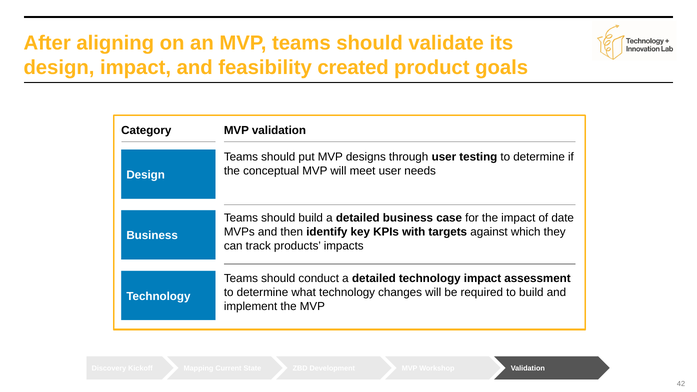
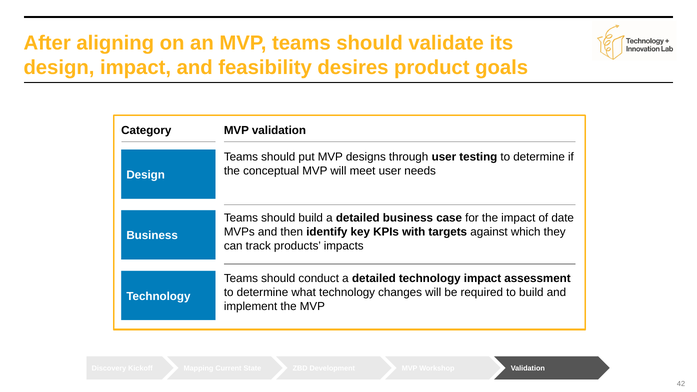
created: created -> desires
